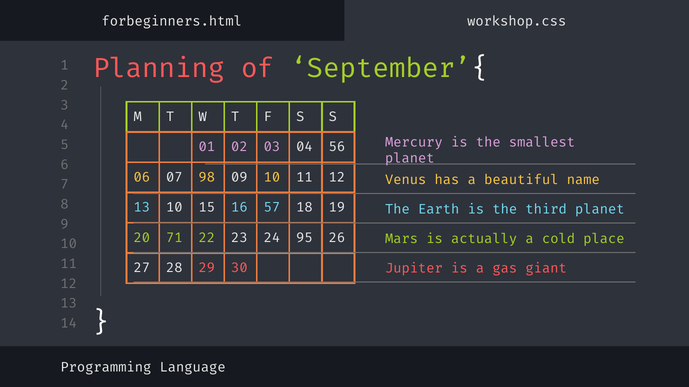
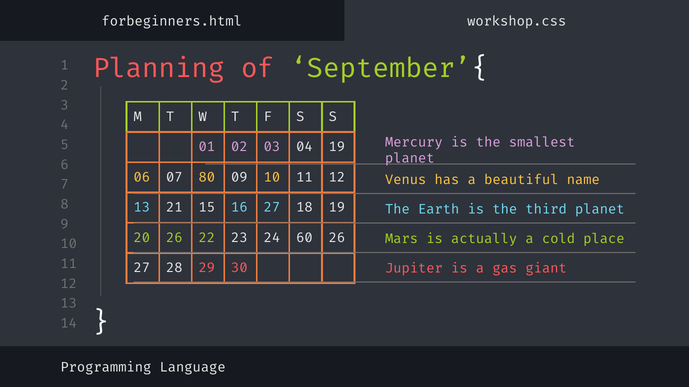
04 56: 56 -> 19
98: 98 -> 80
13 10: 10 -> 21
16 57: 57 -> 27
20 71: 71 -> 26
95: 95 -> 60
